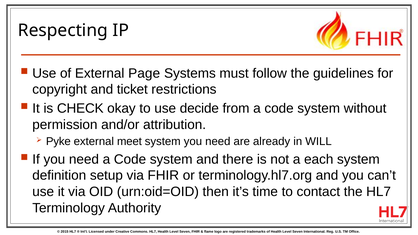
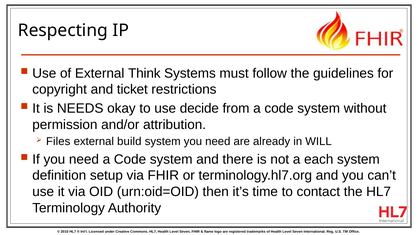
Page: Page -> Think
CHECK: CHECK -> NEEDS
Pyke: Pyke -> Files
meet: meet -> build
